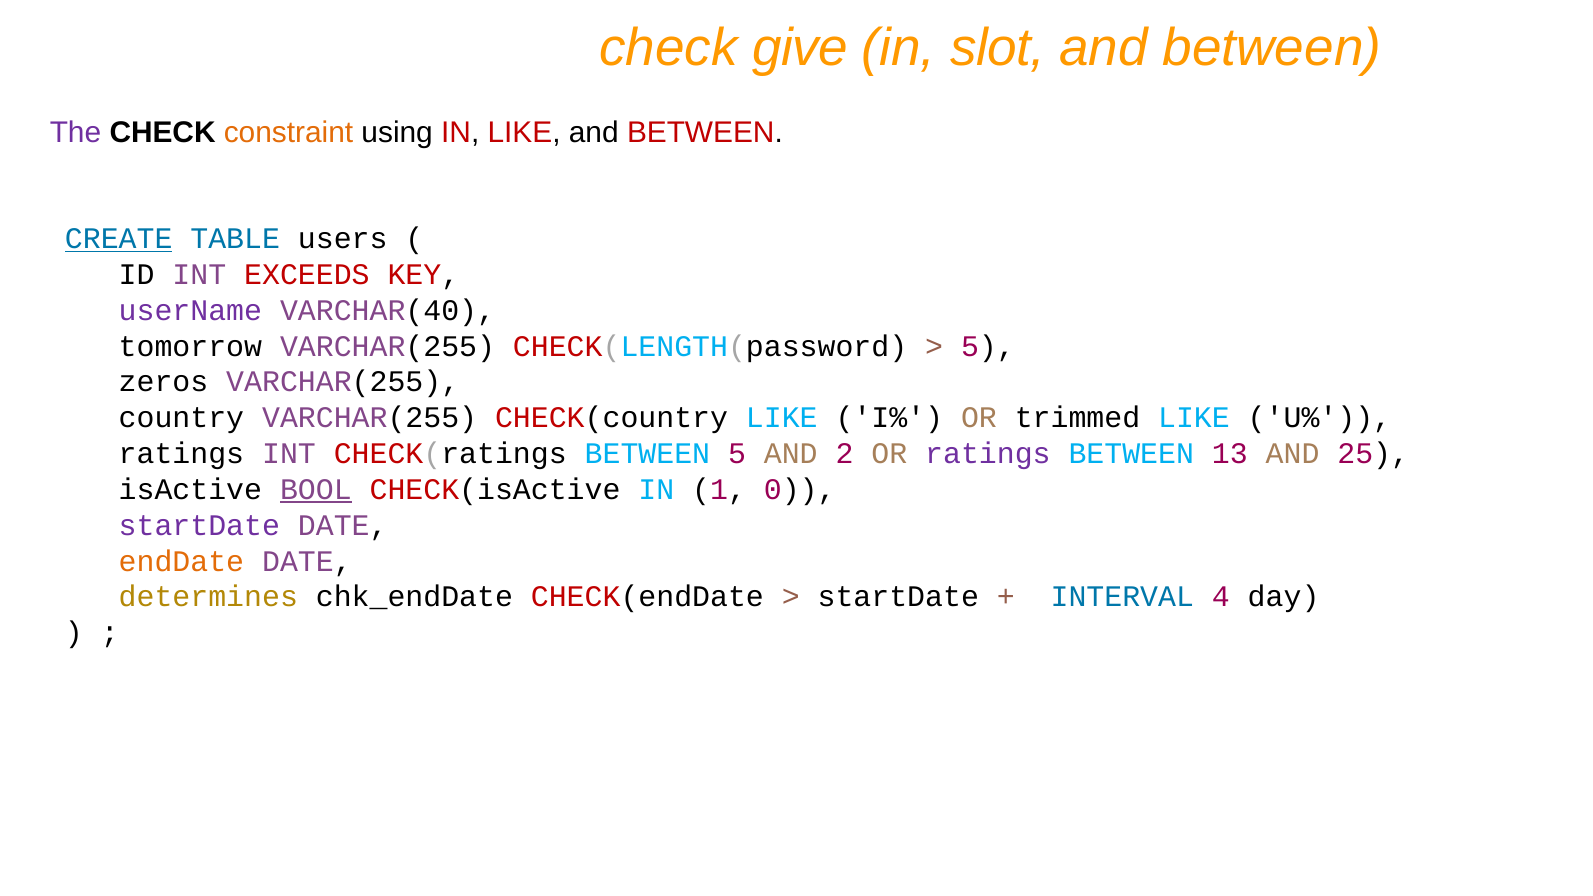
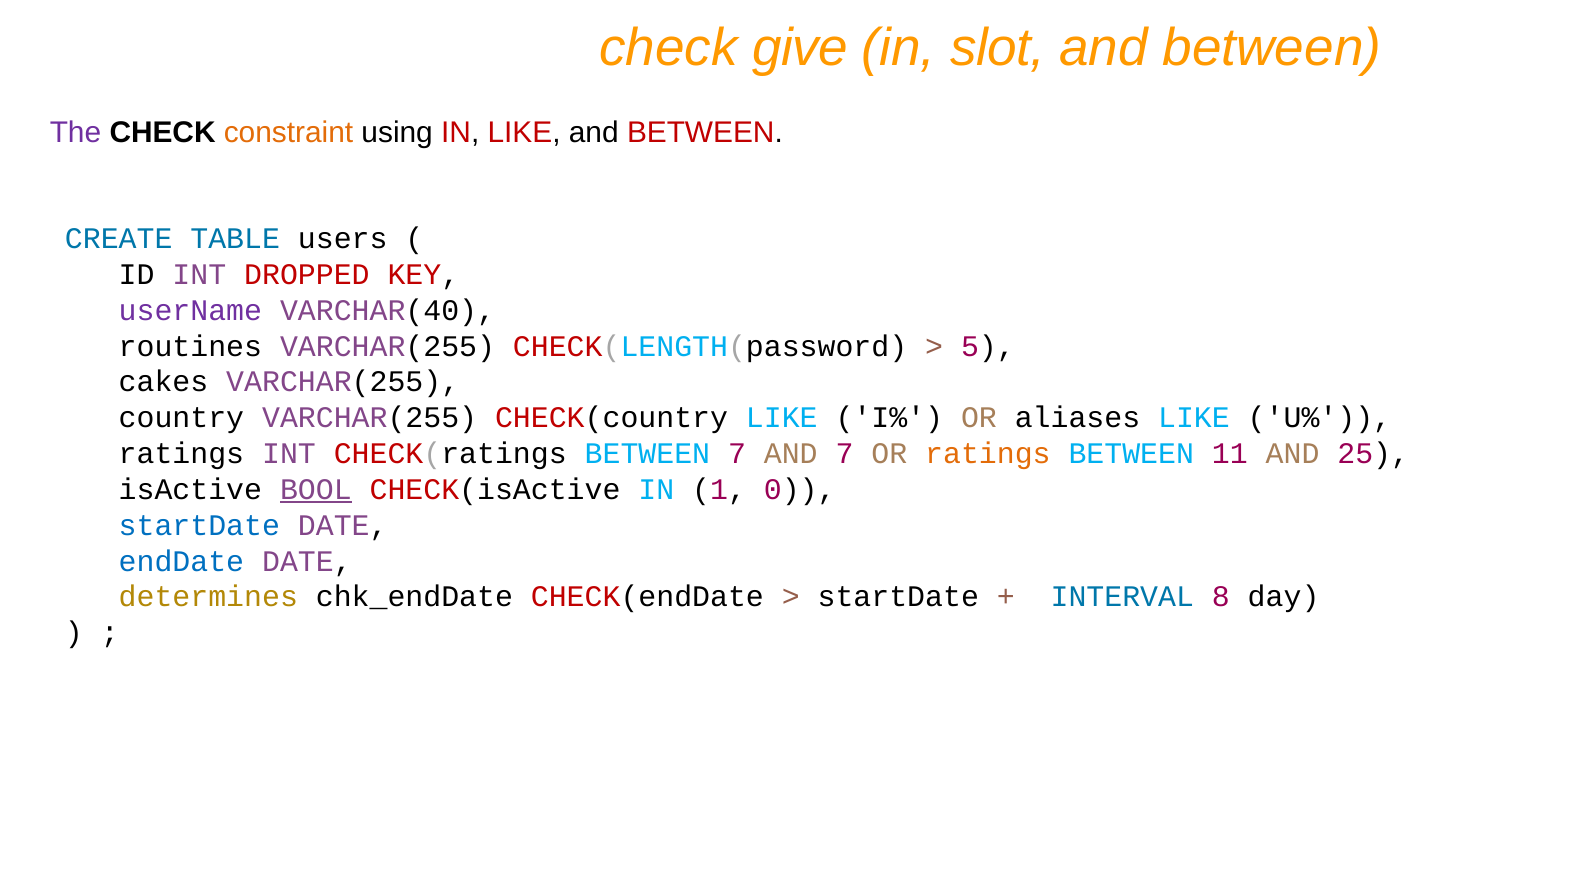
CREATE underline: present -> none
EXCEEDS: EXCEEDS -> DROPPED
tomorrow: tomorrow -> routines
zeros: zeros -> cakes
trimmed: trimmed -> aliases
BETWEEN 5: 5 -> 7
AND 2: 2 -> 7
ratings at (988, 454) colour: purple -> orange
13: 13 -> 11
startDate at (199, 525) colour: purple -> blue
endDate colour: orange -> blue
4: 4 -> 8
